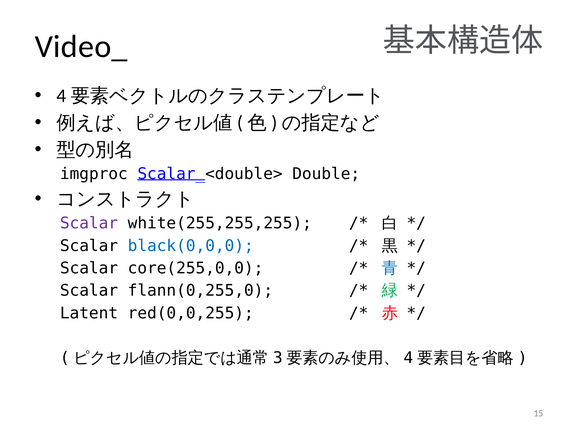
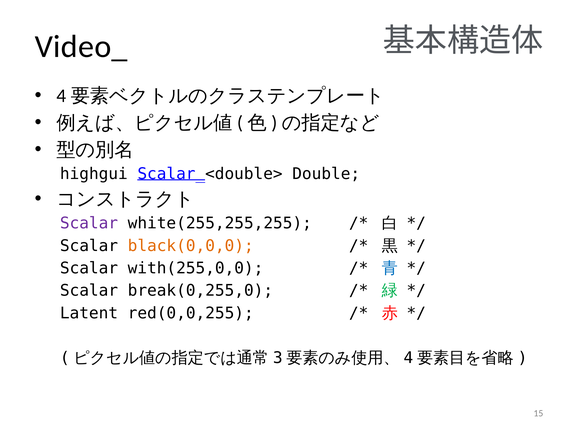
imgproc: imgproc -> highgui
black(0,0,0 colour: blue -> orange
core(255,0,0: core(255,0,0 -> with(255,0,0
flann(0,255,0: flann(0,255,0 -> break(0,255,0
